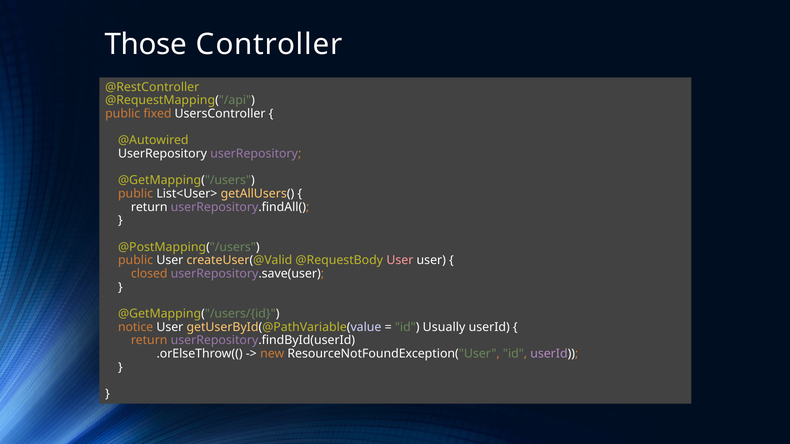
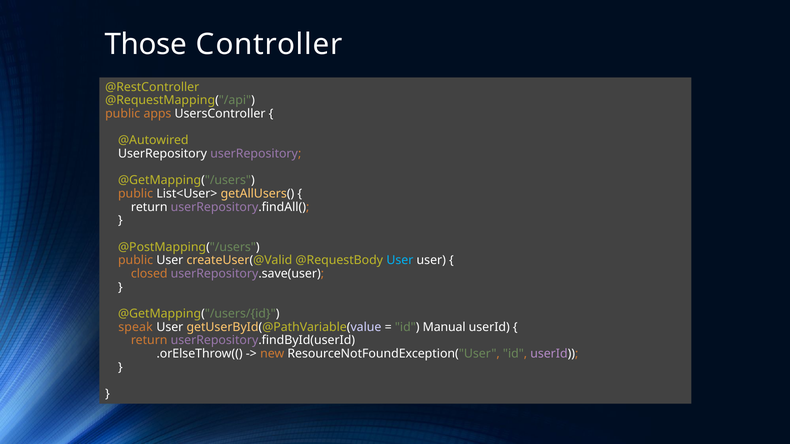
fixed: fixed -> apps
User at (400, 261) colour: pink -> light blue
notice: notice -> speak
Usually: Usually -> Manual
